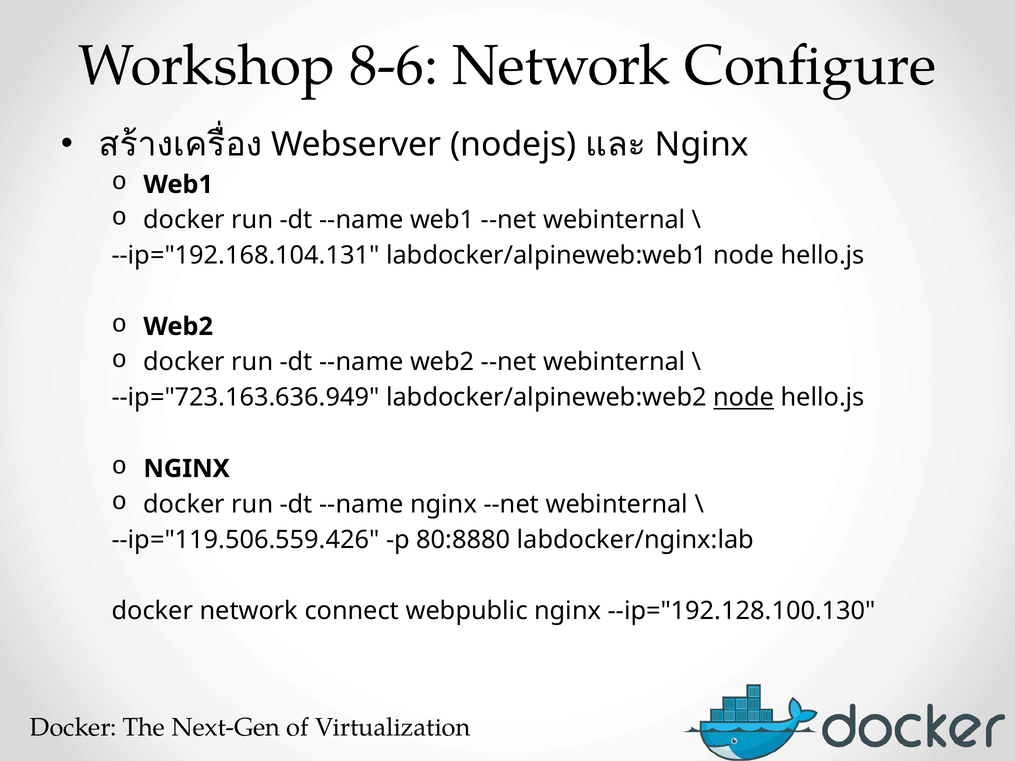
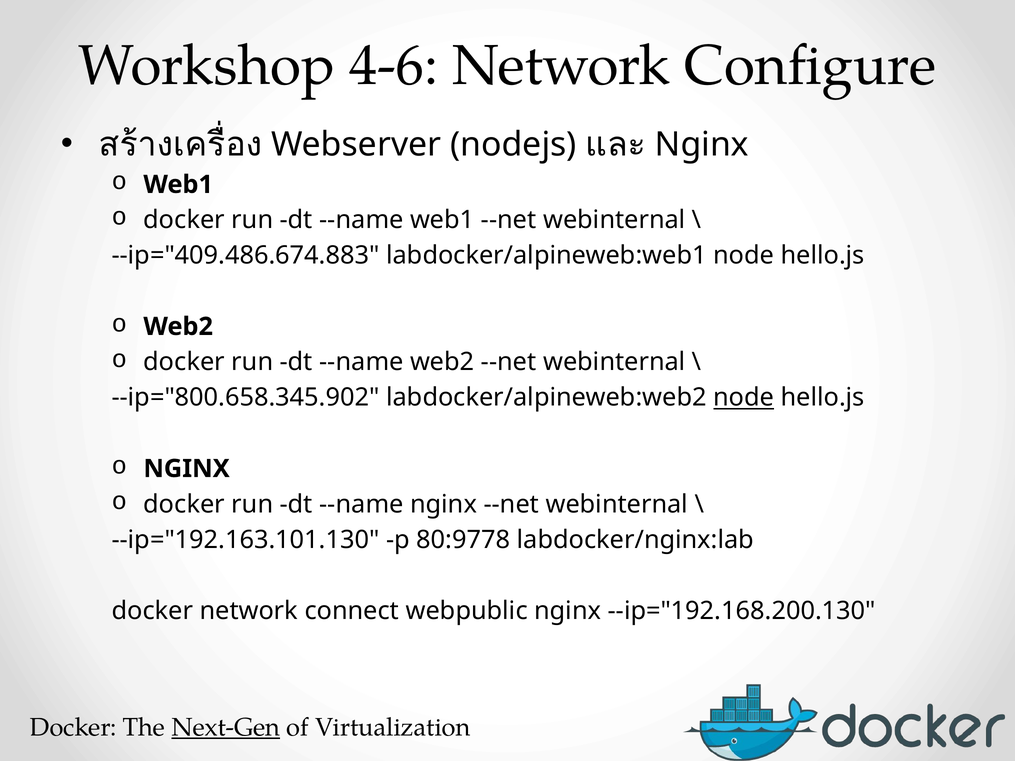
8-6: 8-6 -> 4-6
--ip="192.168.104.131: --ip="192.168.104.131 -> --ip="409.486.674.883
--ip="723.163.636.949: --ip="723.163.636.949 -> --ip="800.658.345.902
--ip="119.506.559.426: --ip="119.506.559.426 -> --ip="192.163.101.130
80:8880: 80:8880 -> 80:9778
--ip="192.128.100.130: --ip="192.128.100.130 -> --ip="192.168.200.130
Next-Gen underline: none -> present
